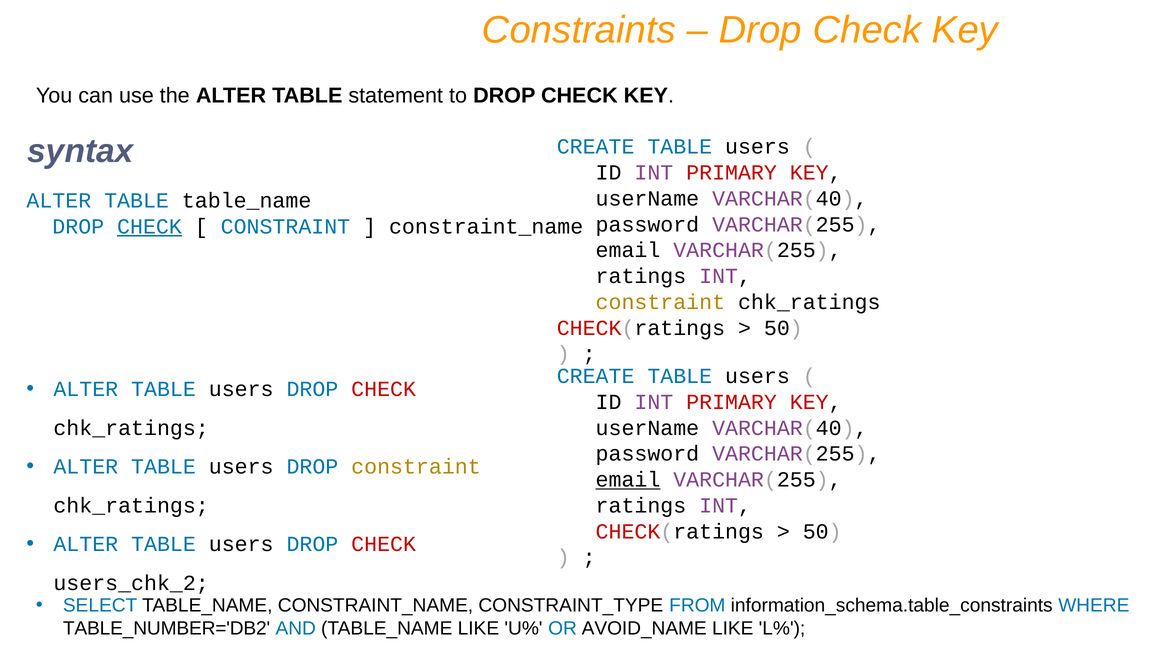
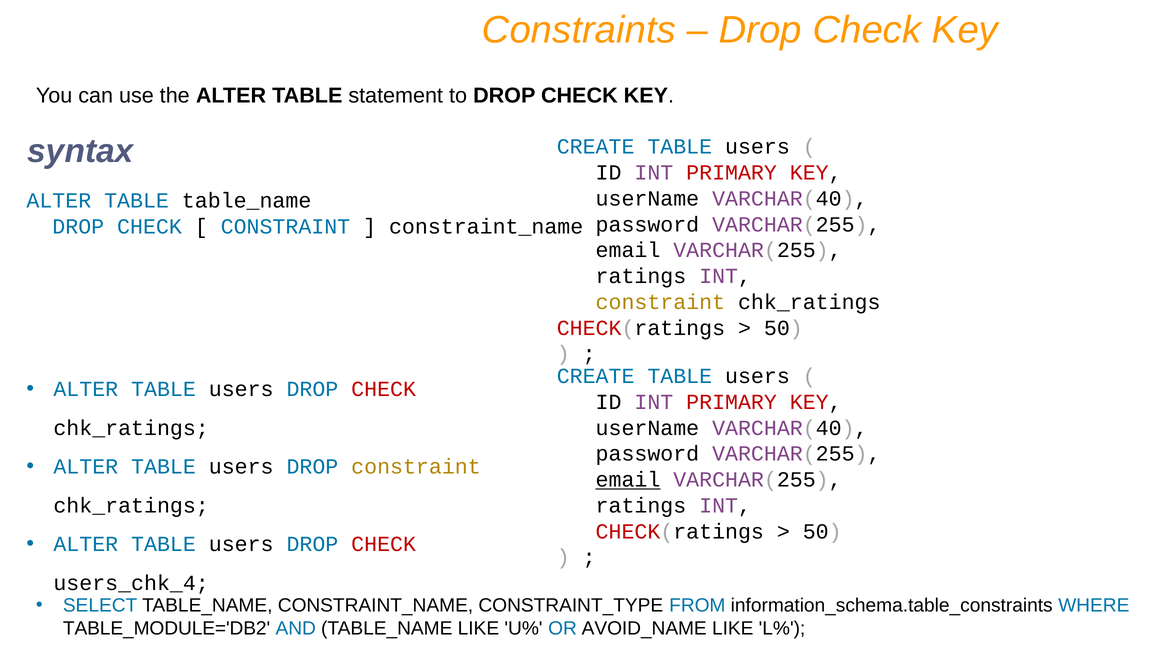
CHECK at (149, 227) underline: present -> none
users_chk_2: users_chk_2 -> users_chk_4
TABLE_NUMBER='DB2: TABLE_NUMBER='DB2 -> TABLE_MODULE='DB2
